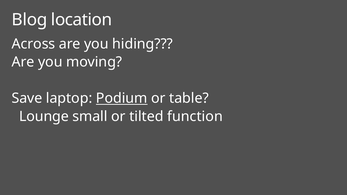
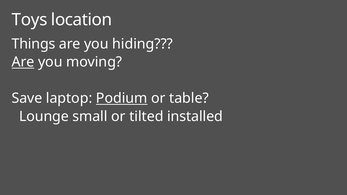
Blog: Blog -> Toys
Across: Across -> Things
Are at (23, 62) underline: none -> present
function: function -> installed
